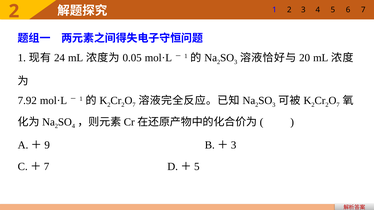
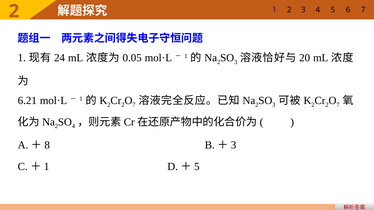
7.92: 7.92 -> 6.21
9: 9 -> 8
7 at (47, 167): 7 -> 1
